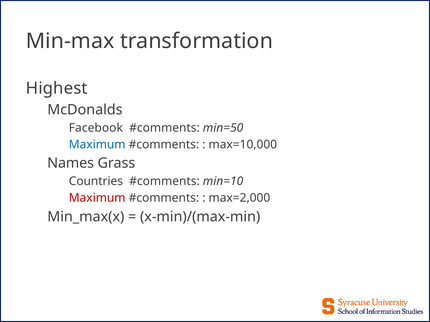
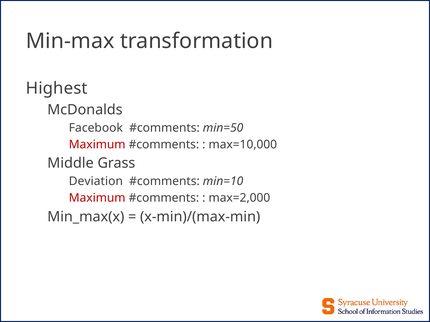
Maximum at (97, 145) colour: blue -> red
Names: Names -> Middle
Countries: Countries -> Deviation
